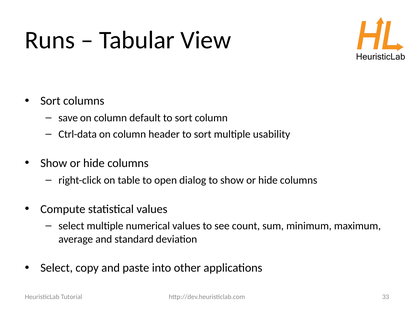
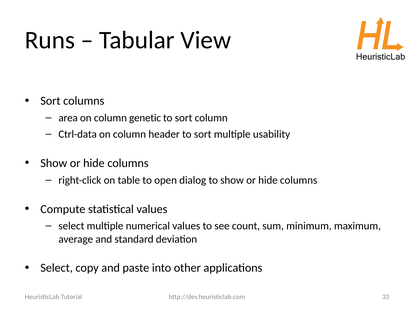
save: save -> area
default: default -> genetic
